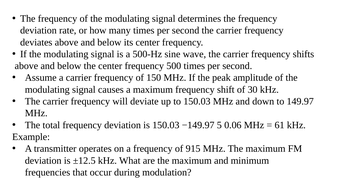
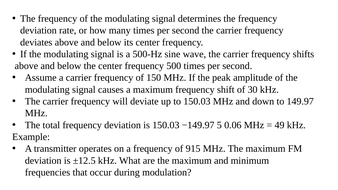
61: 61 -> 49
